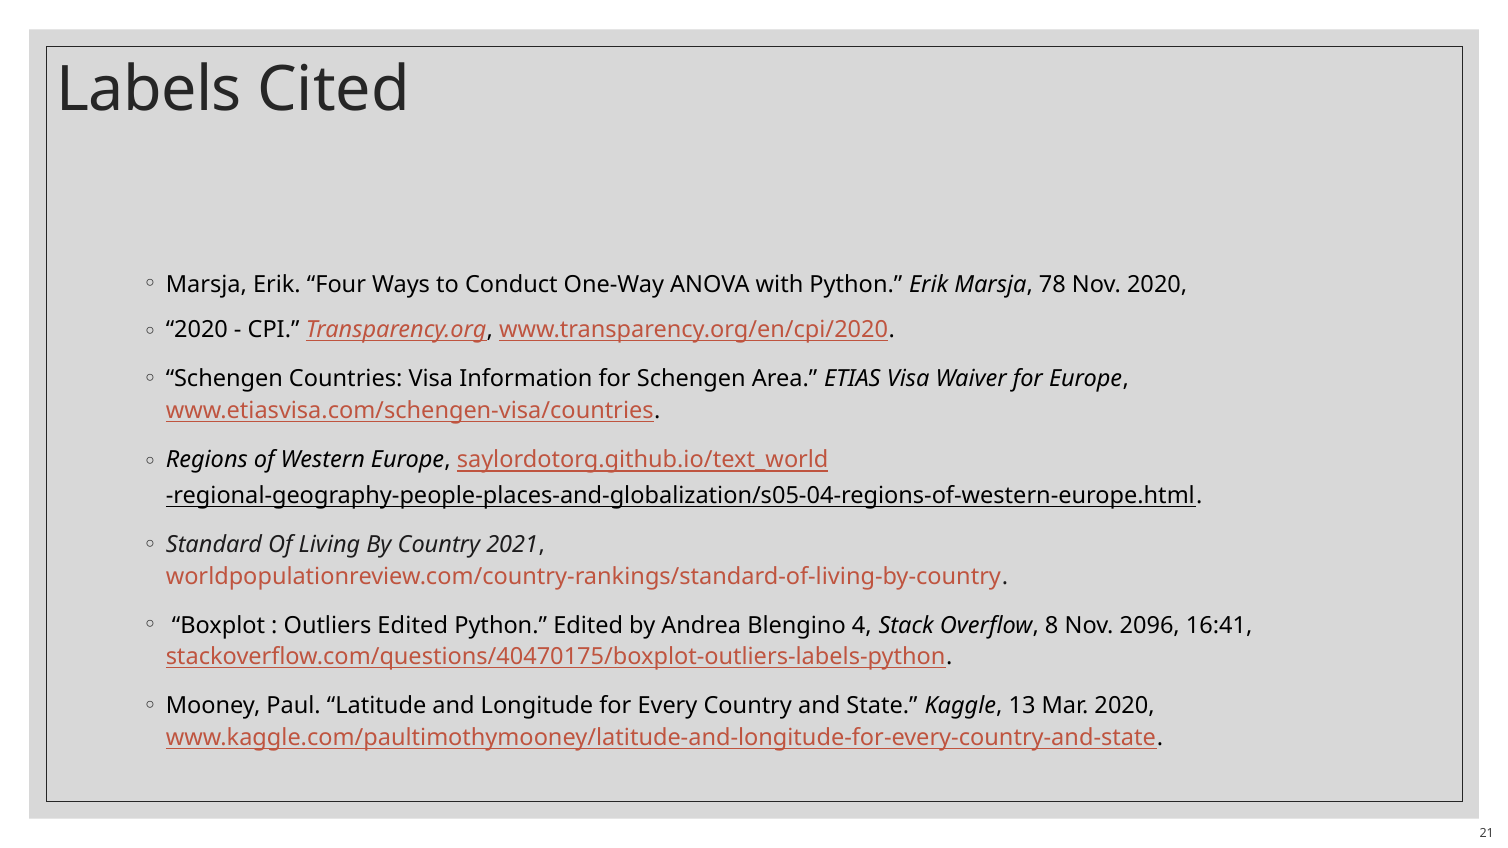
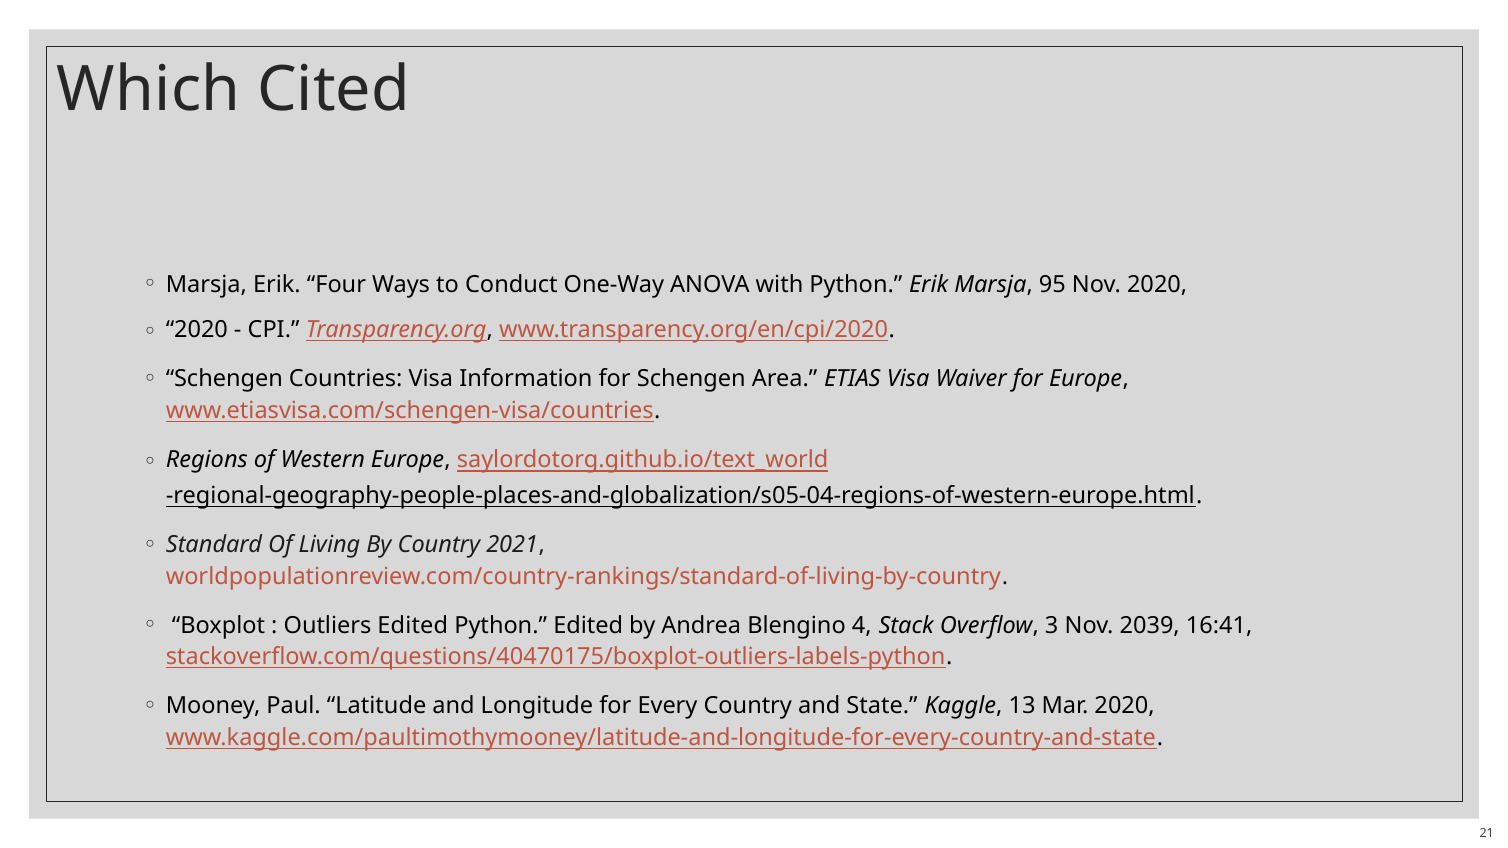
Labels: Labels -> Which
78: 78 -> 95
8: 8 -> 3
2096: 2096 -> 2039
